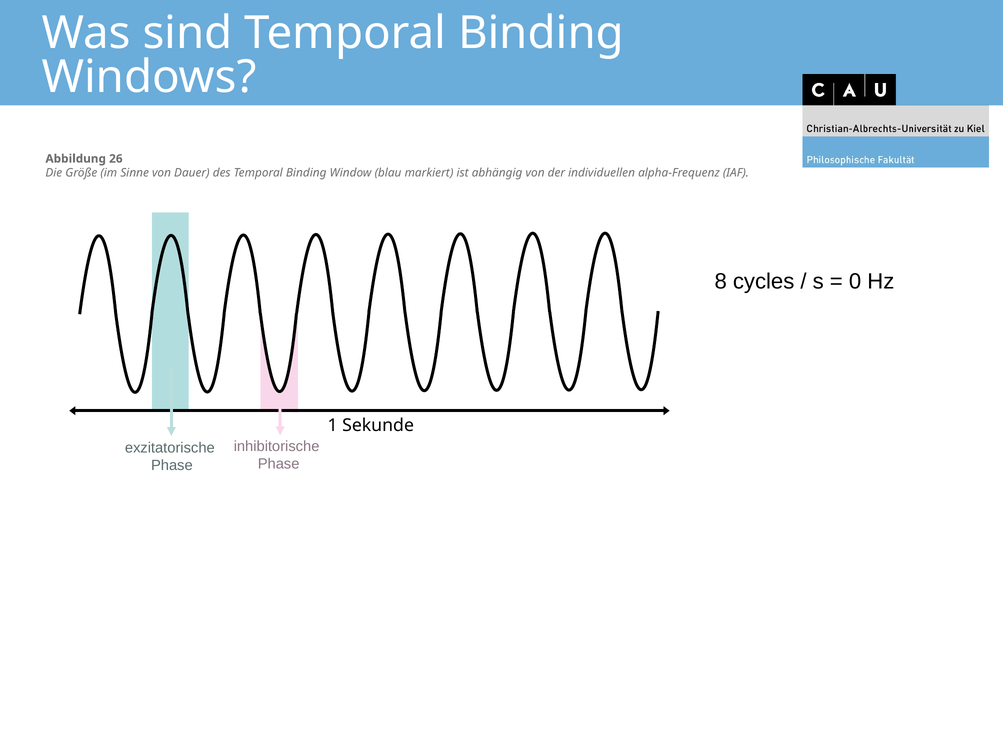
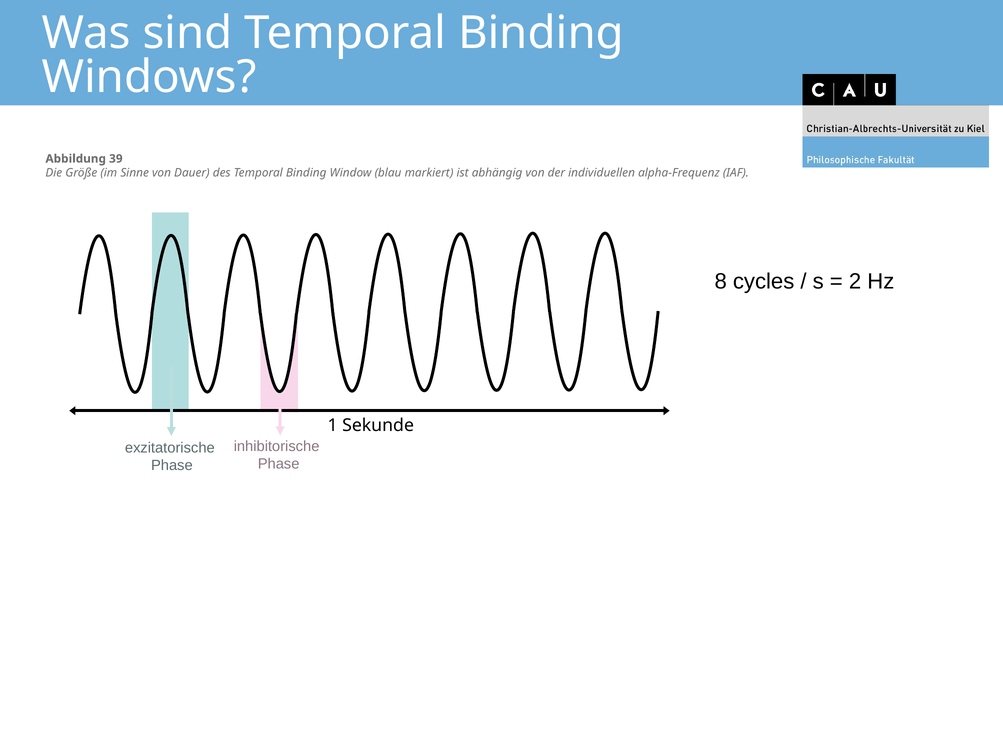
26: 26 -> 39
0: 0 -> 2
